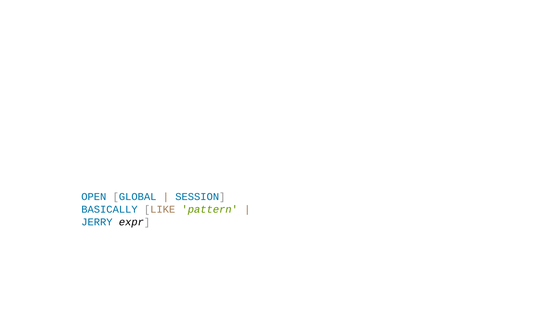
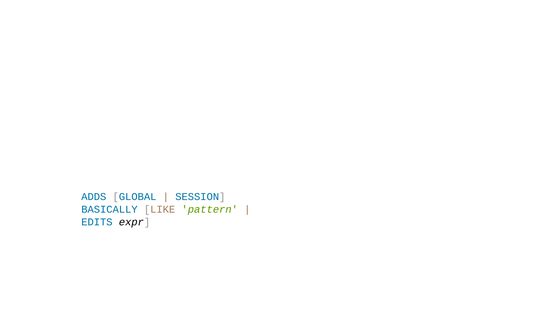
OPEN: OPEN -> ADDS
JERRY: JERRY -> EDITS
